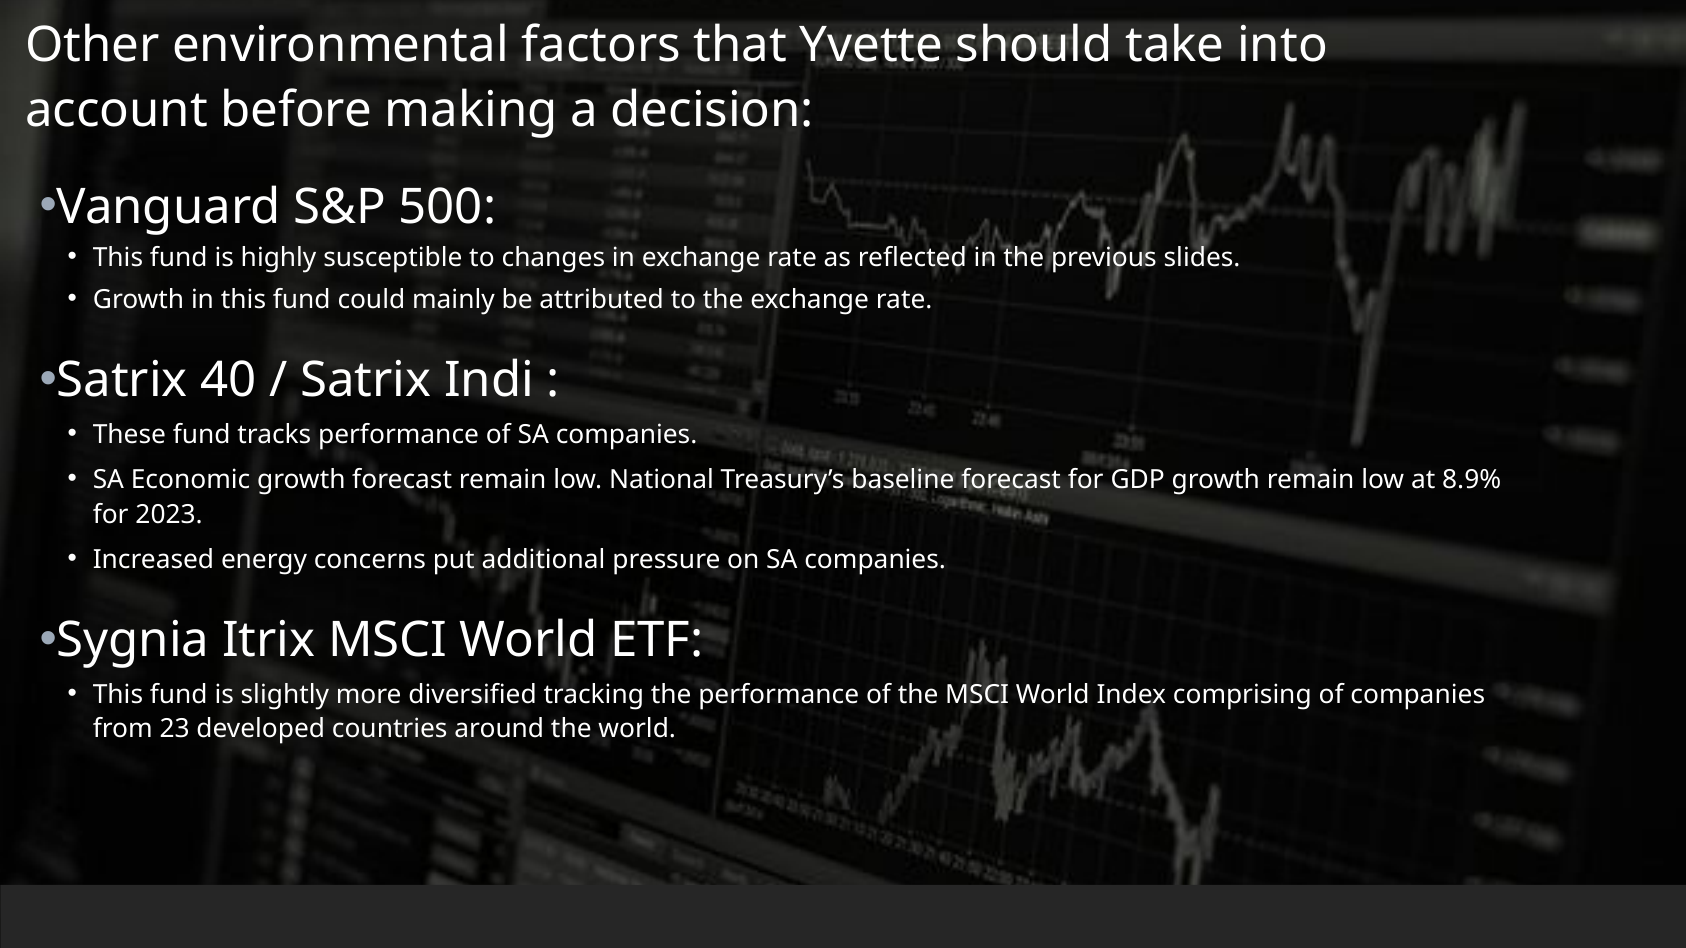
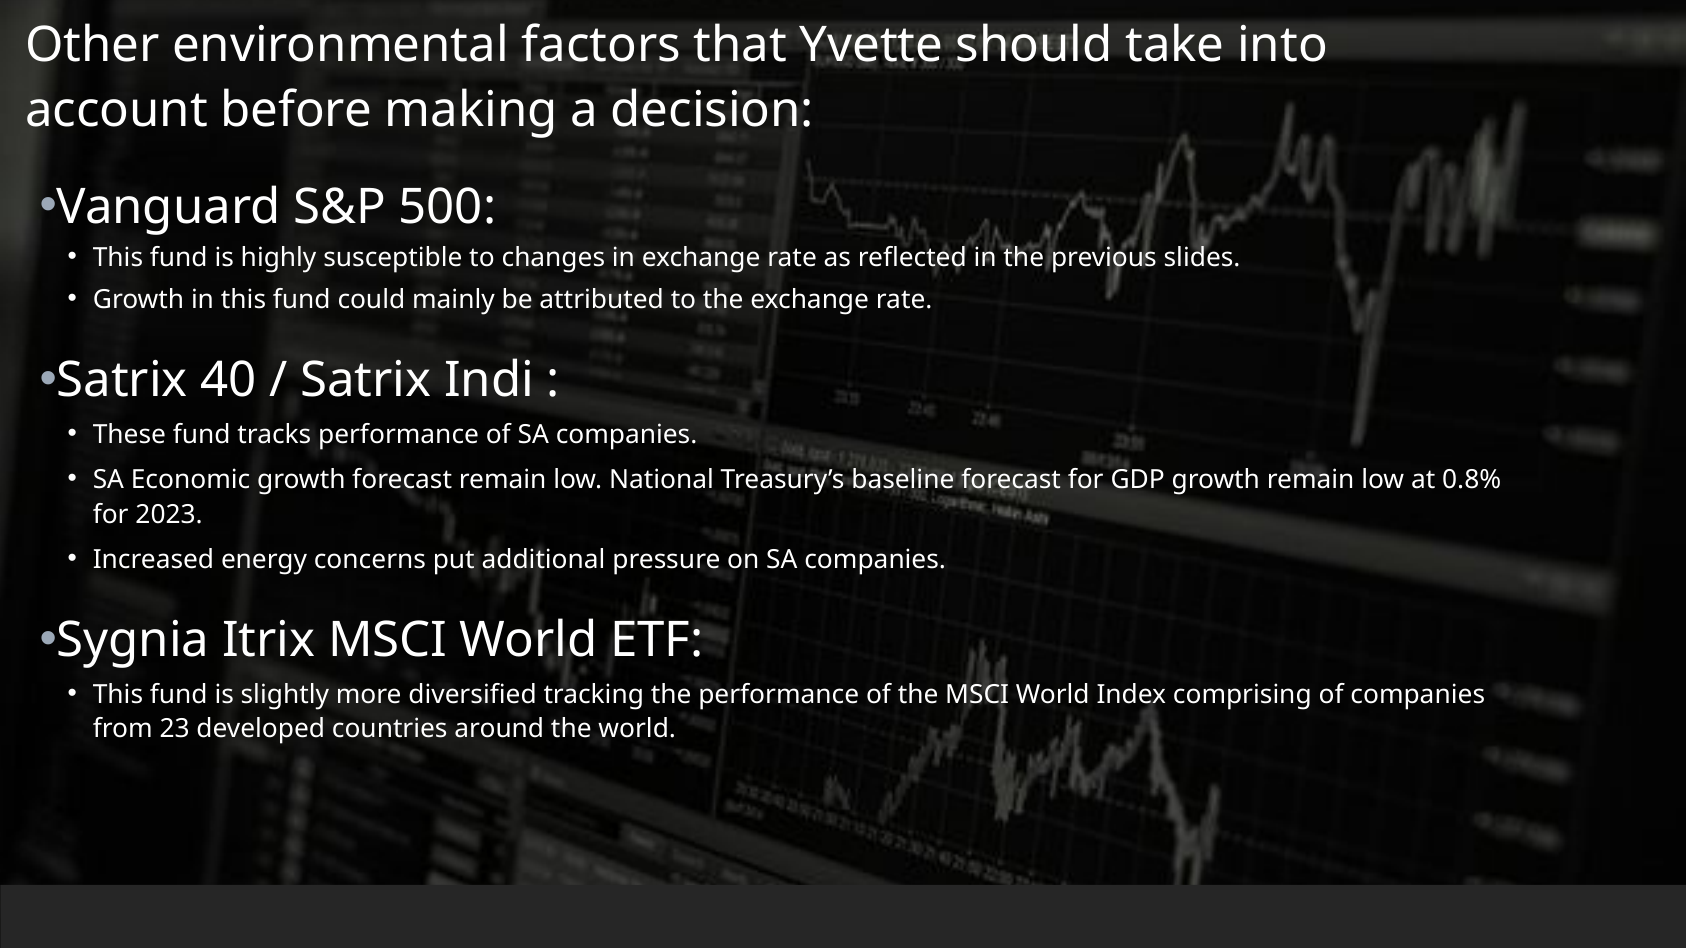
8.9%: 8.9% -> 0.8%
